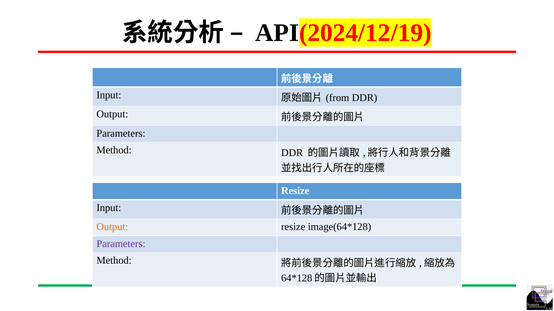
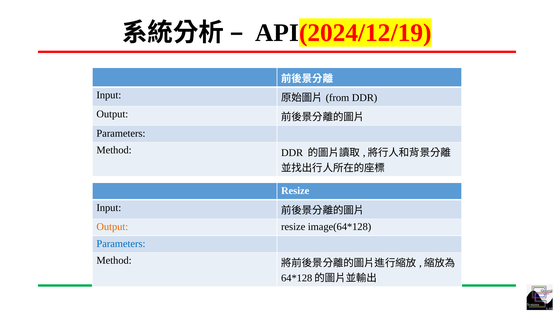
Parameters at (121, 244) colour: purple -> blue
